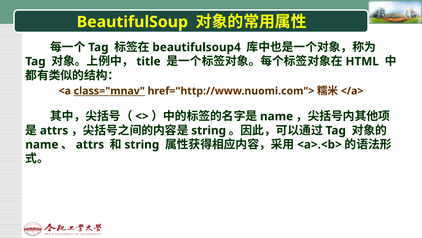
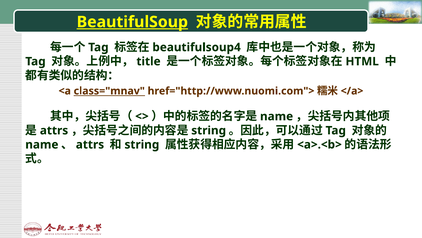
BeautifulSoup underline: none -> present
